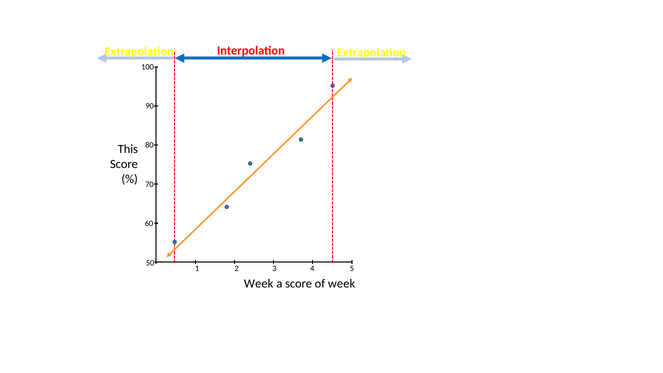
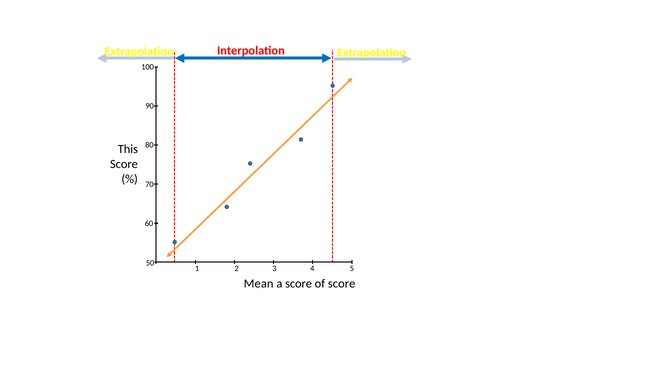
Week at (259, 283): Week -> Mean
of week: week -> score
